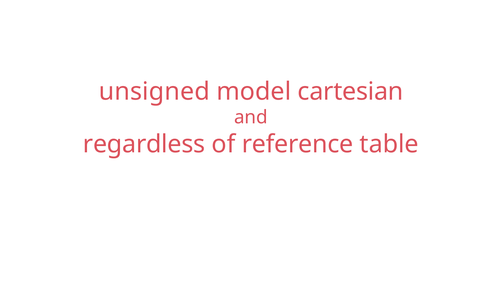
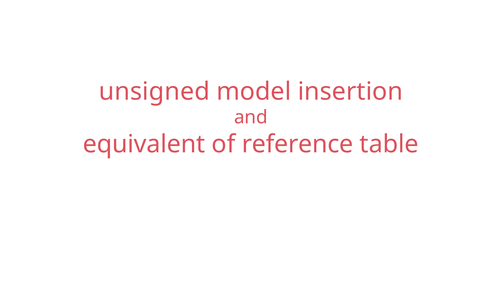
cartesian: cartesian -> insertion
regardless: regardless -> equivalent
